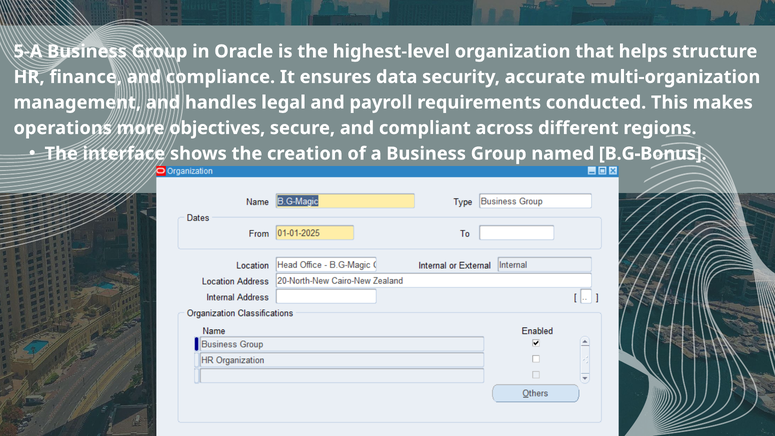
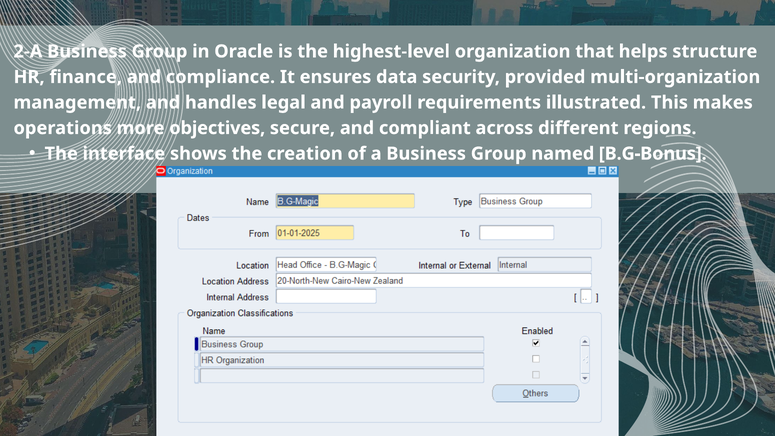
5-A: 5-A -> 2-A
accurate: accurate -> provided
conducted: conducted -> illustrated
